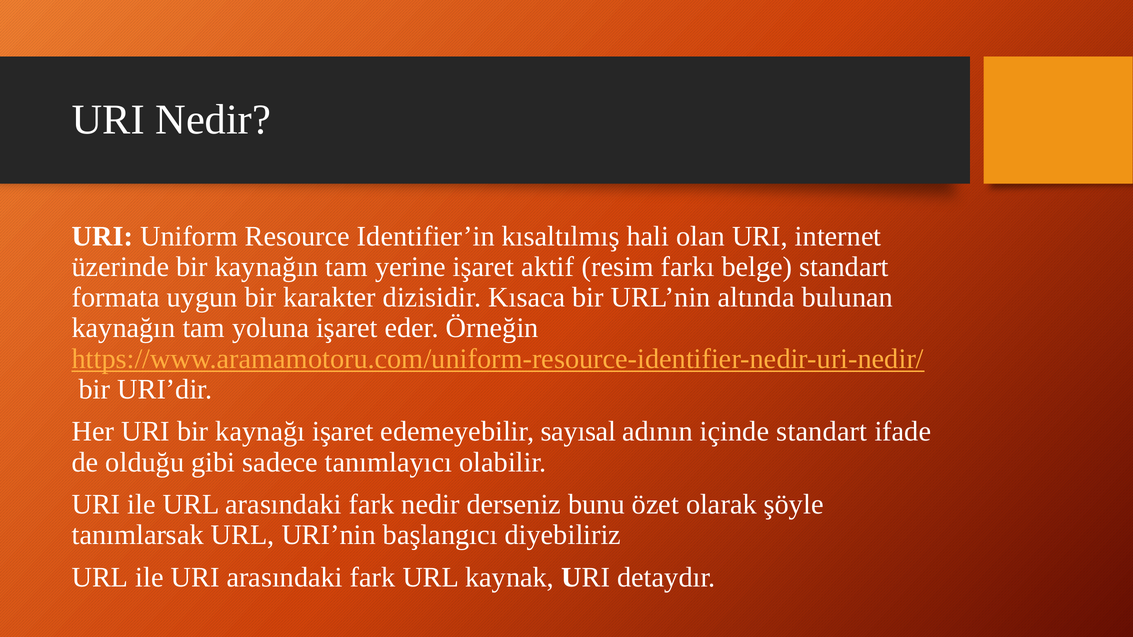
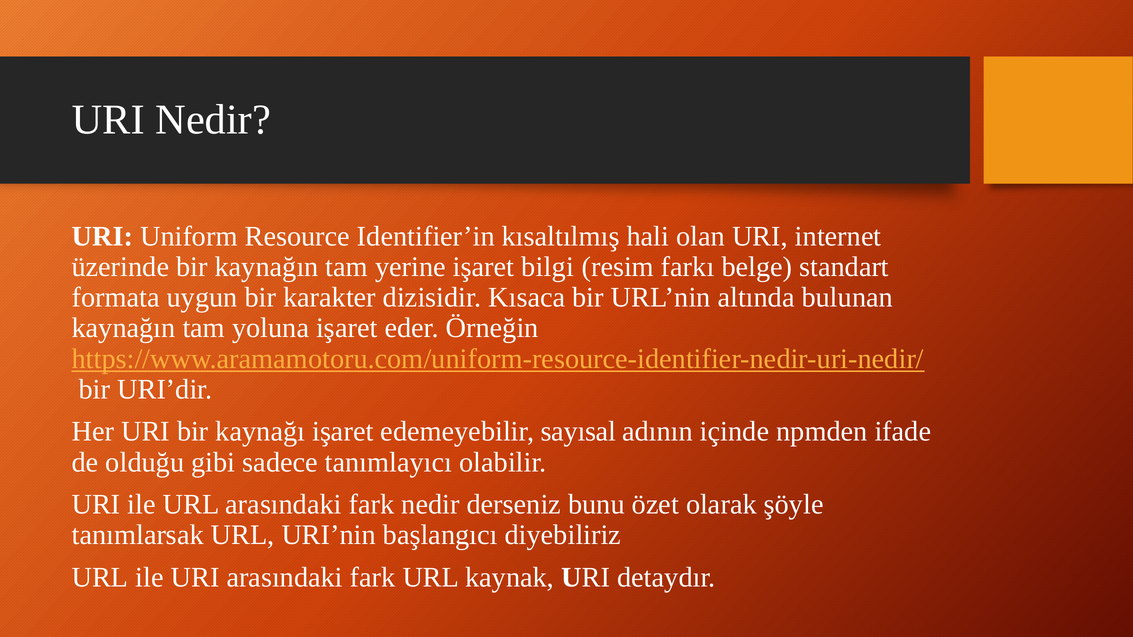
aktif: aktif -> bilgi
içinde standart: standart -> npmden
